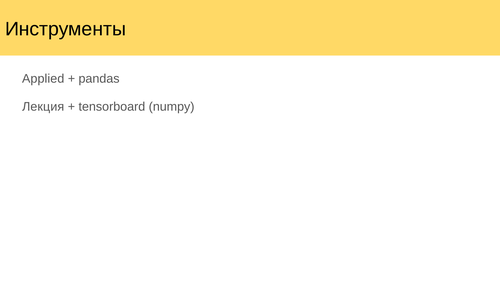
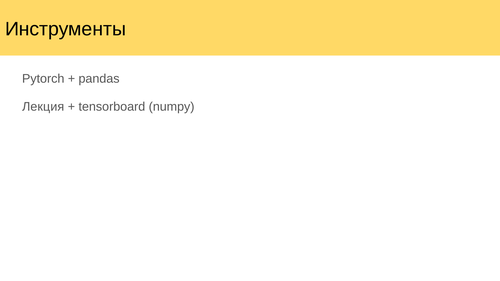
Applied: Applied -> Pytorch
